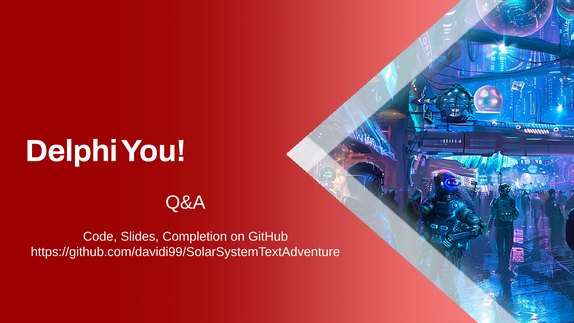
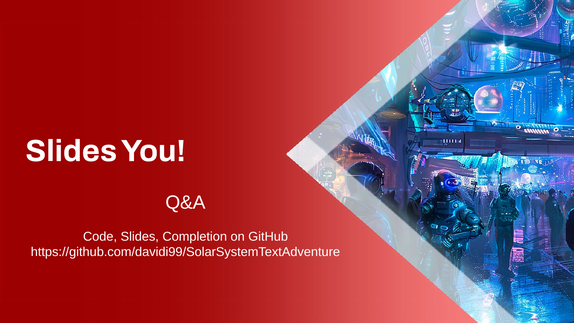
Delphi at (71, 151): Delphi -> Slides
